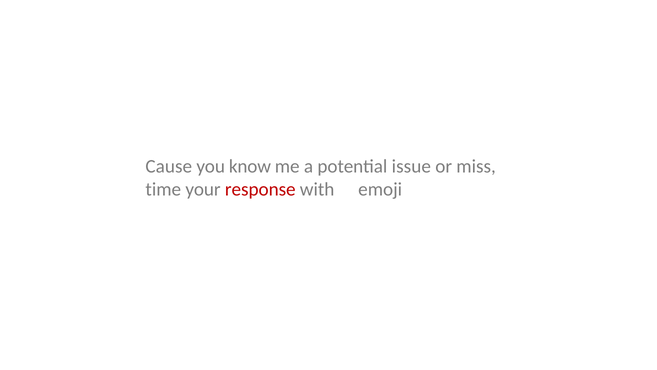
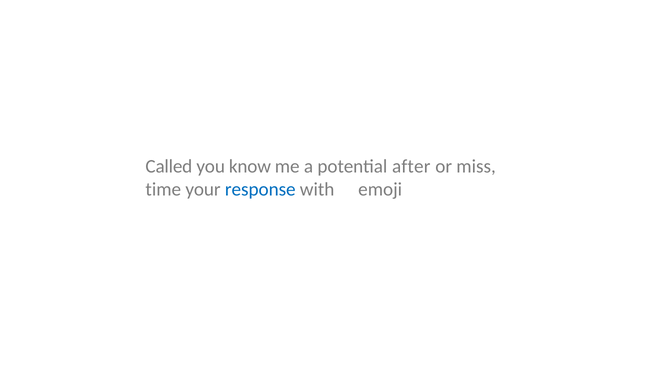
Cause: Cause -> Called
issue: issue -> after
response colour: red -> blue
